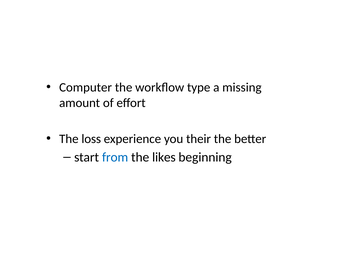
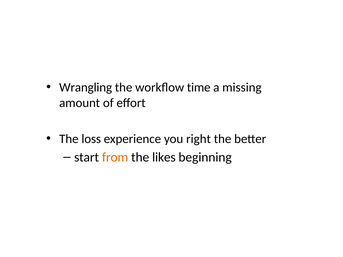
Computer: Computer -> Wrangling
type: type -> time
their: their -> right
from colour: blue -> orange
